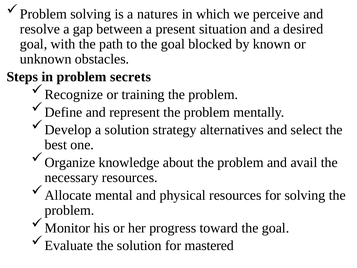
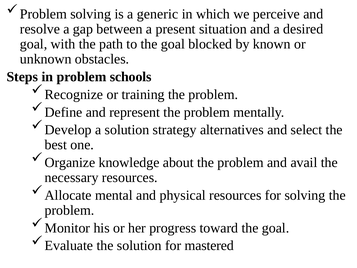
natures: natures -> generic
secrets: secrets -> schools
